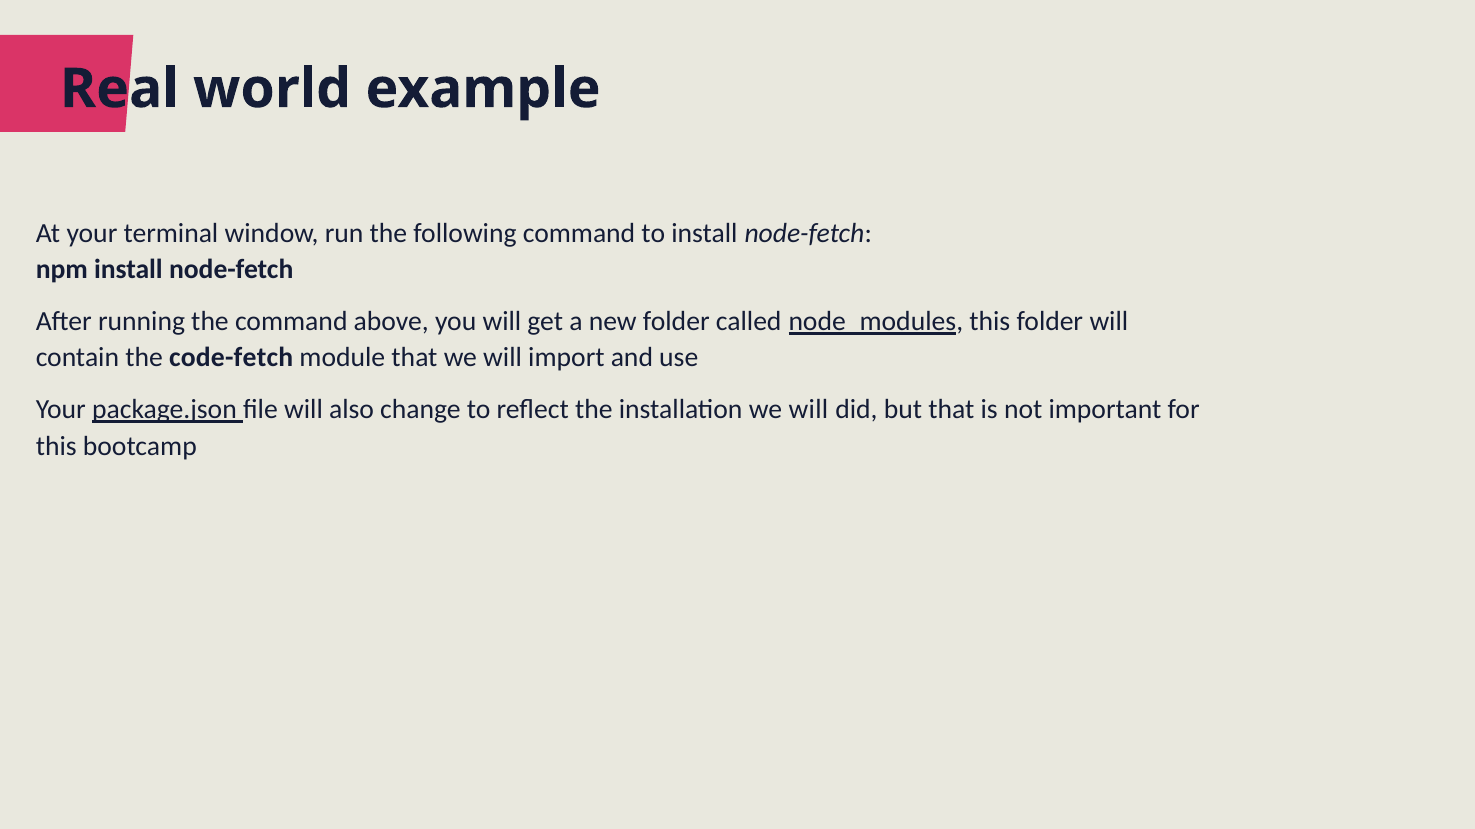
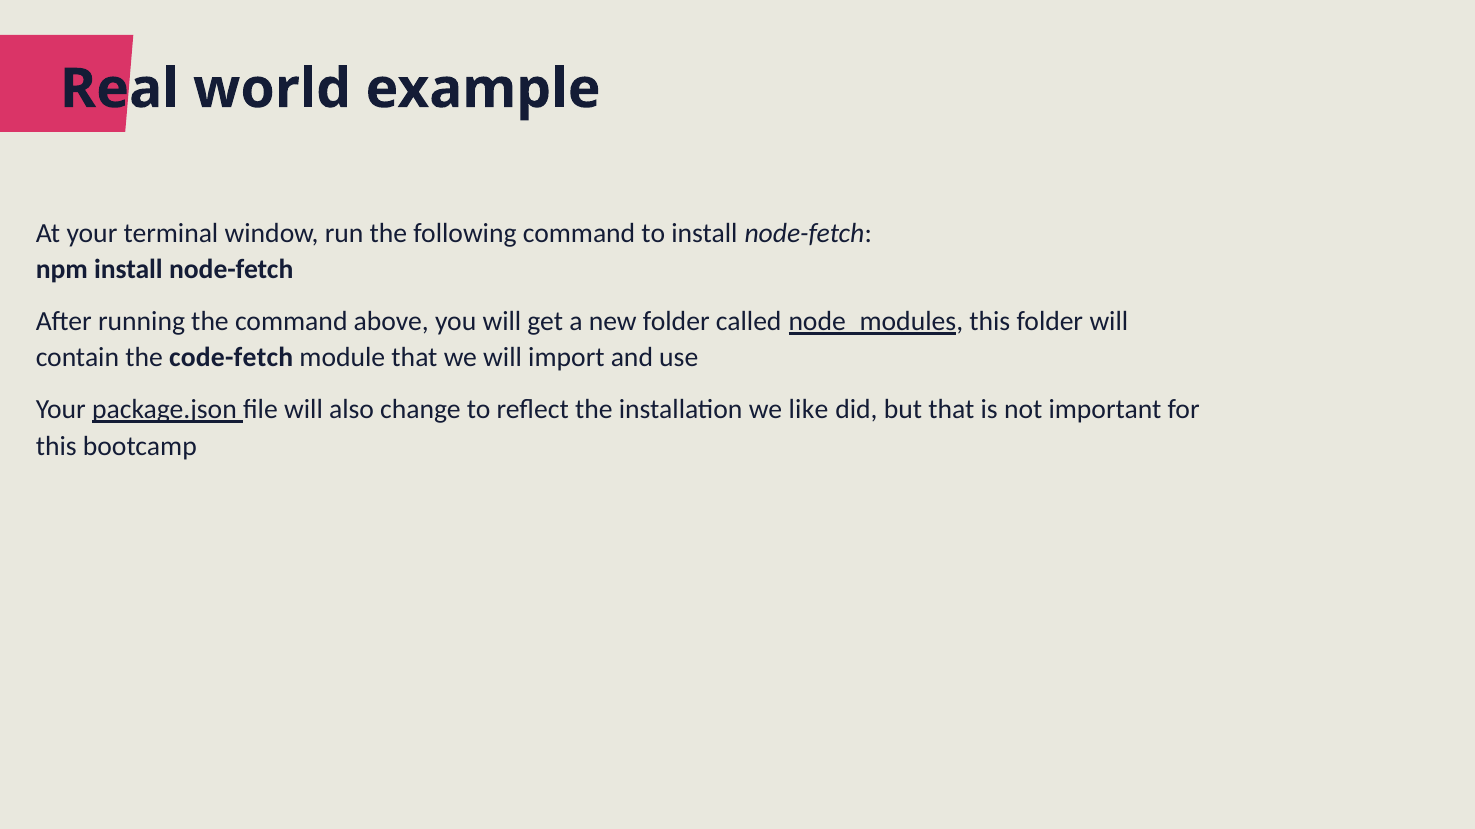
installation we will: will -> like
